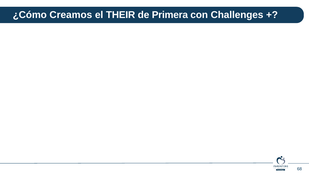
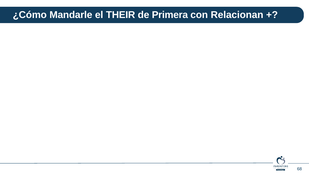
Creamos: Creamos -> Mandarle
Challenges: Challenges -> Relacionan
